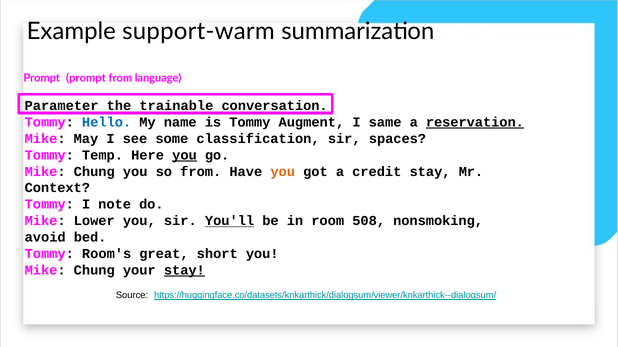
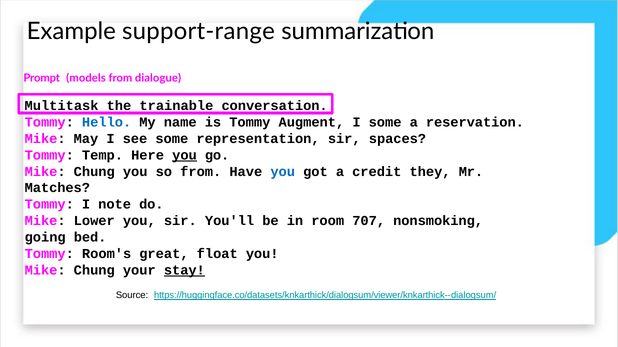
support-warm: support-warm -> support-range
Prompt prompt: prompt -> models
language: language -> dialogue
Parameter: Parameter -> Multitask
I same: same -> some
reservation underline: present -> none
classification: classification -> representation
you at (283, 172) colour: orange -> blue
credit stay: stay -> they
Context: Context -> Matches
You'll underline: present -> none
508: 508 -> 707
avoid: avoid -> going
short: short -> float
